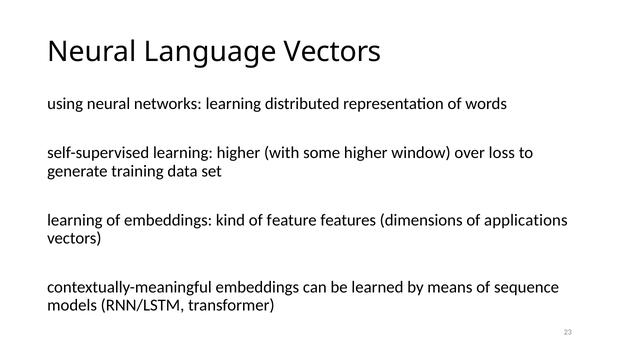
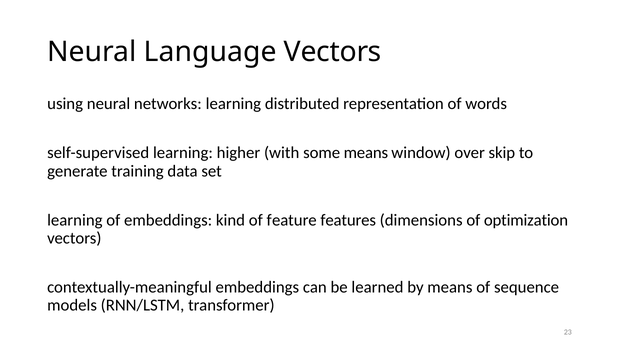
some higher: higher -> means
loss: loss -> skip
applications: applications -> optimization
